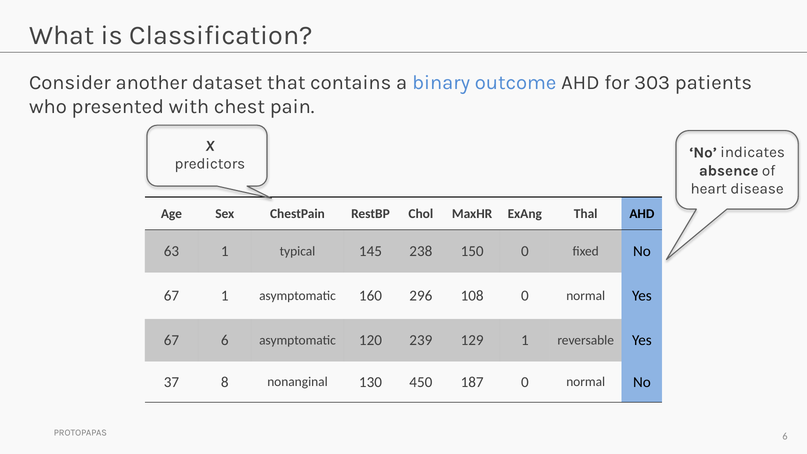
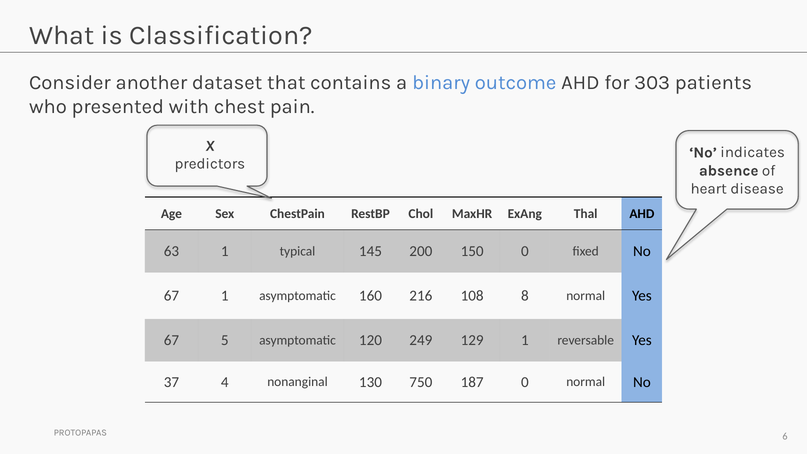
238: 238 -> 200
296: 296 -> 216
108 0: 0 -> 8
67 6: 6 -> 5
239: 239 -> 249
8: 8 -> 4
450: 450 -> 750
